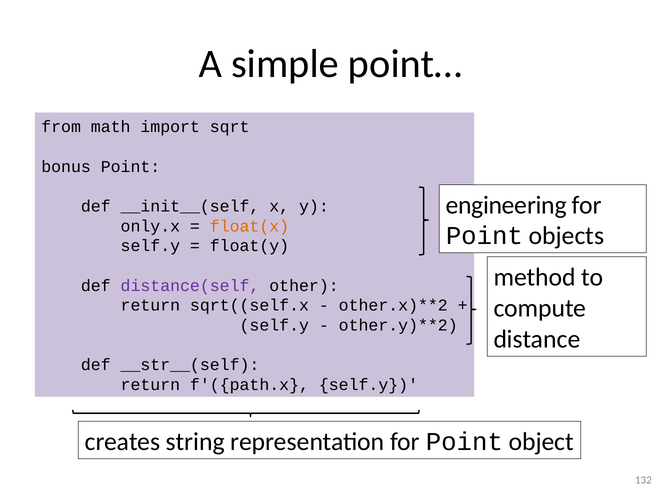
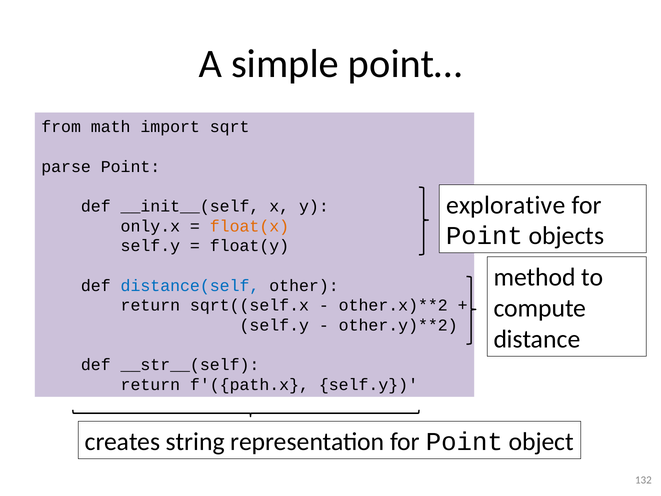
bonus: bonus -> parse
engineering: engineering -> explorative
distance(self colour: purple -> blue
